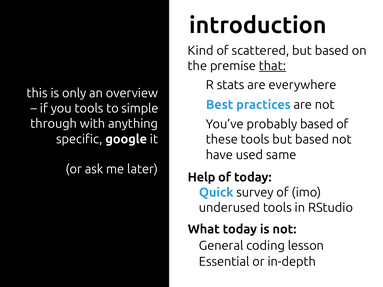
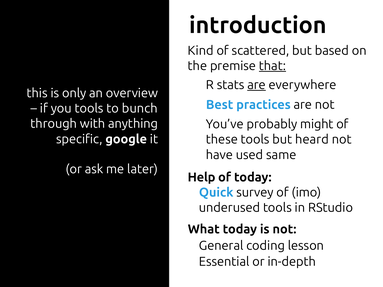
are at (257, 85) underline: none -> present
simple: simple -> bunch
probably based: based -> might
tools but based: based -> heard
